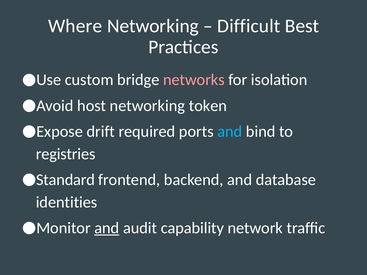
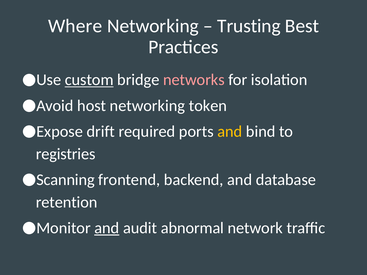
Difficult: Difficult -> Trusting
custom underline: none -> present
and at (230, 132) colour: light blue -> yellow
Standard: Standard -> Scanning
identities: identities -> retention
capability: capability -> abnormal
